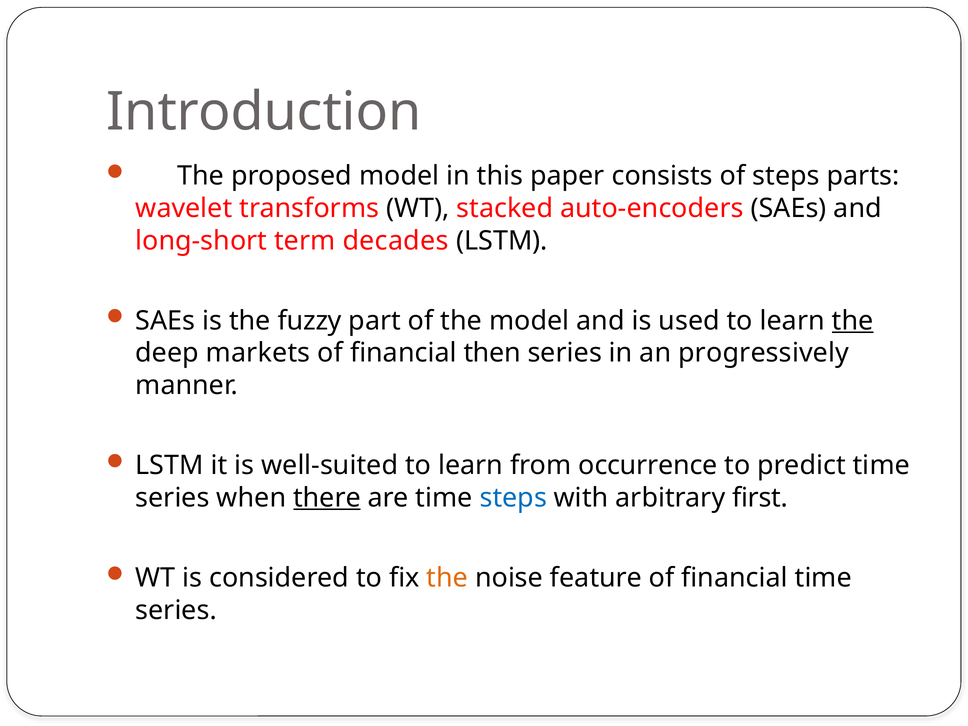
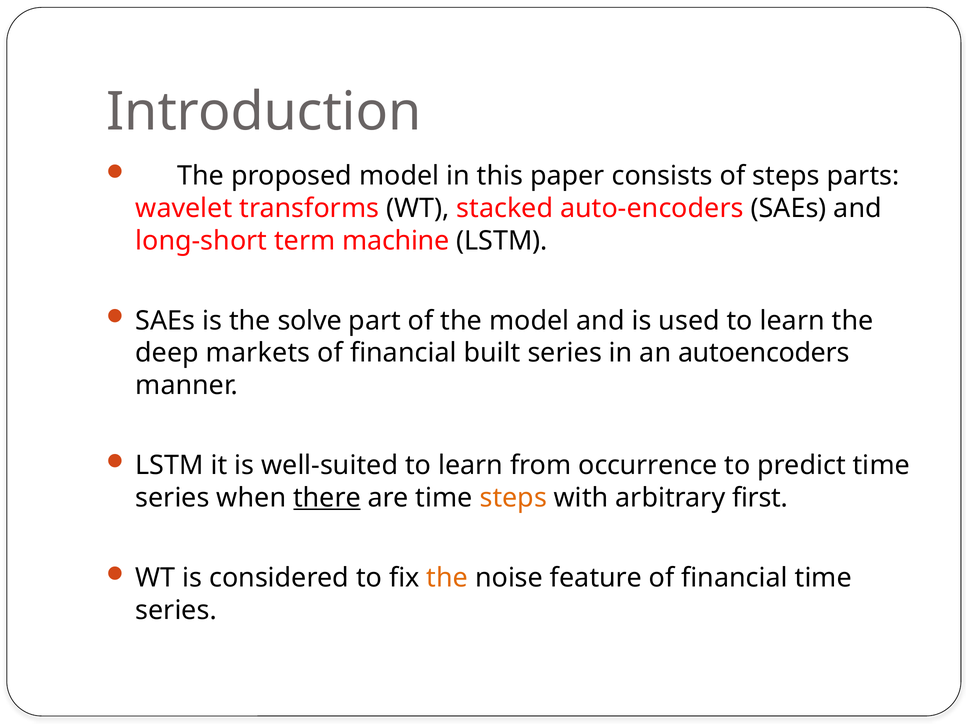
decades: decades -> machine
fuzzy: fuzzy -> solve
the at (853, 321) underline: present -> none
then: then -> built
progressively: progressively -> autoencoders
steps at (513, 498) colour: blue -> orange
